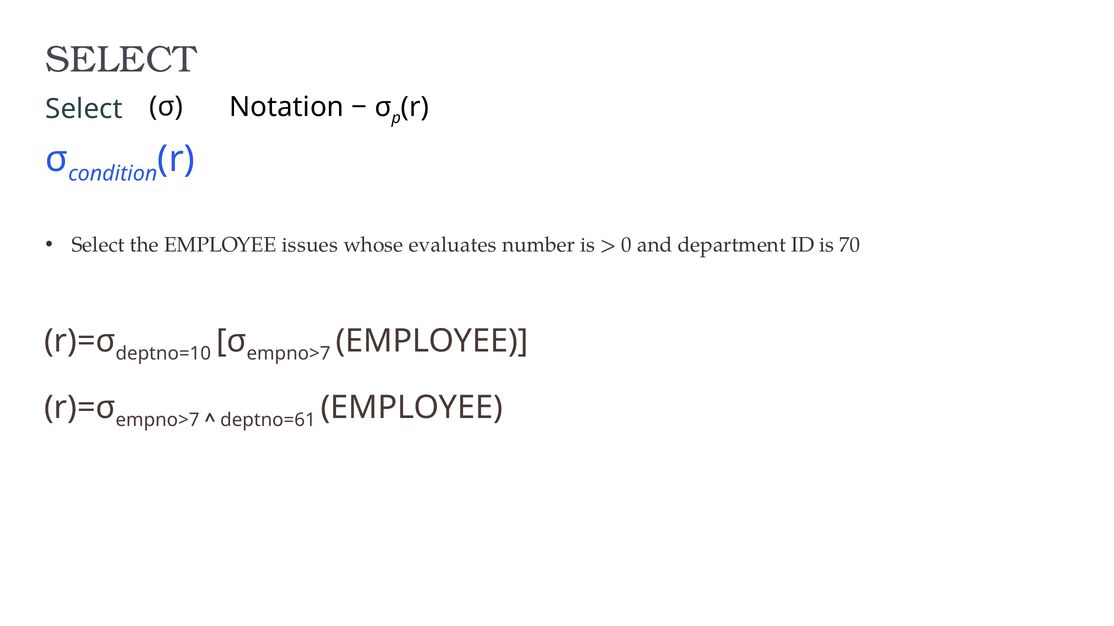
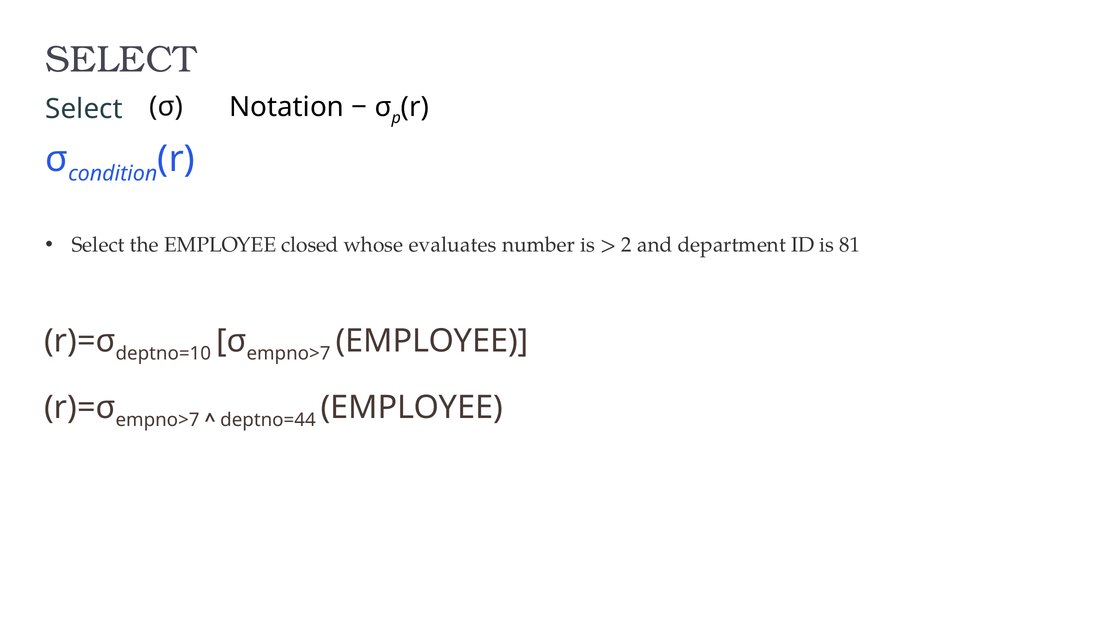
issues: issues -> closed
0: 0 -> 2
70: 70 -> 81
deptno=61: deptno=61 -> deptno=44
